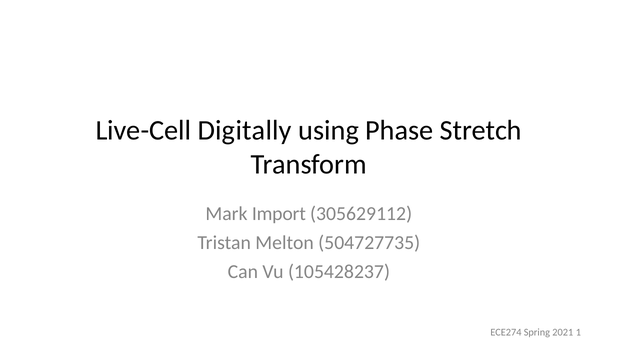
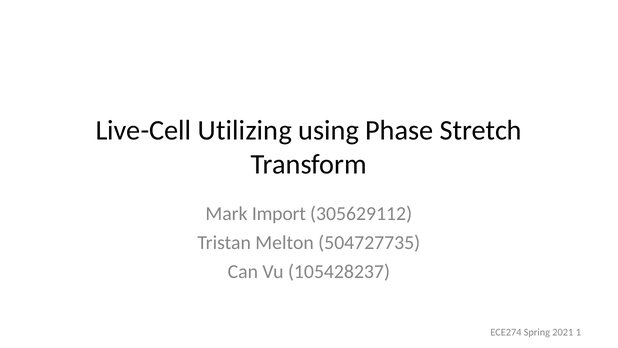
Digitally: Digitally -> Utilizing
